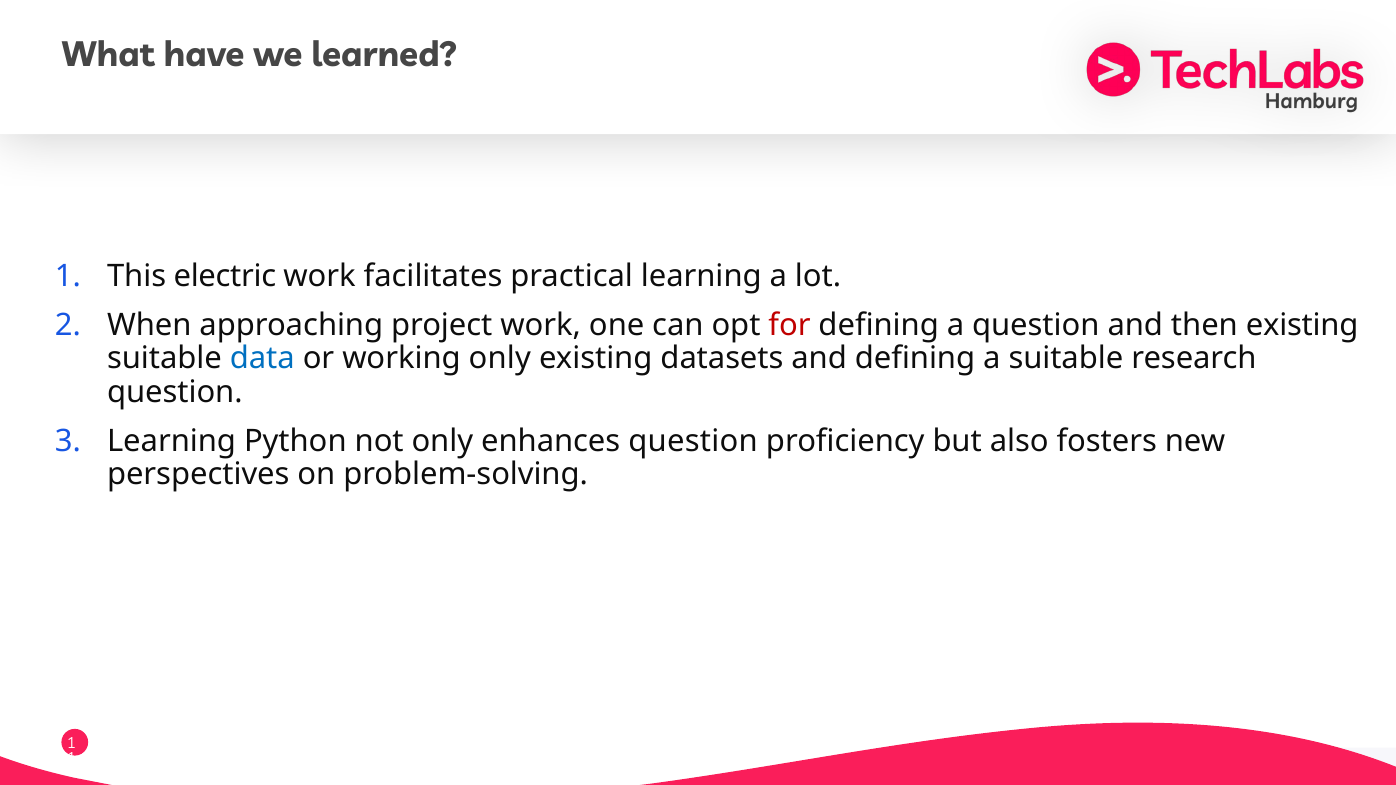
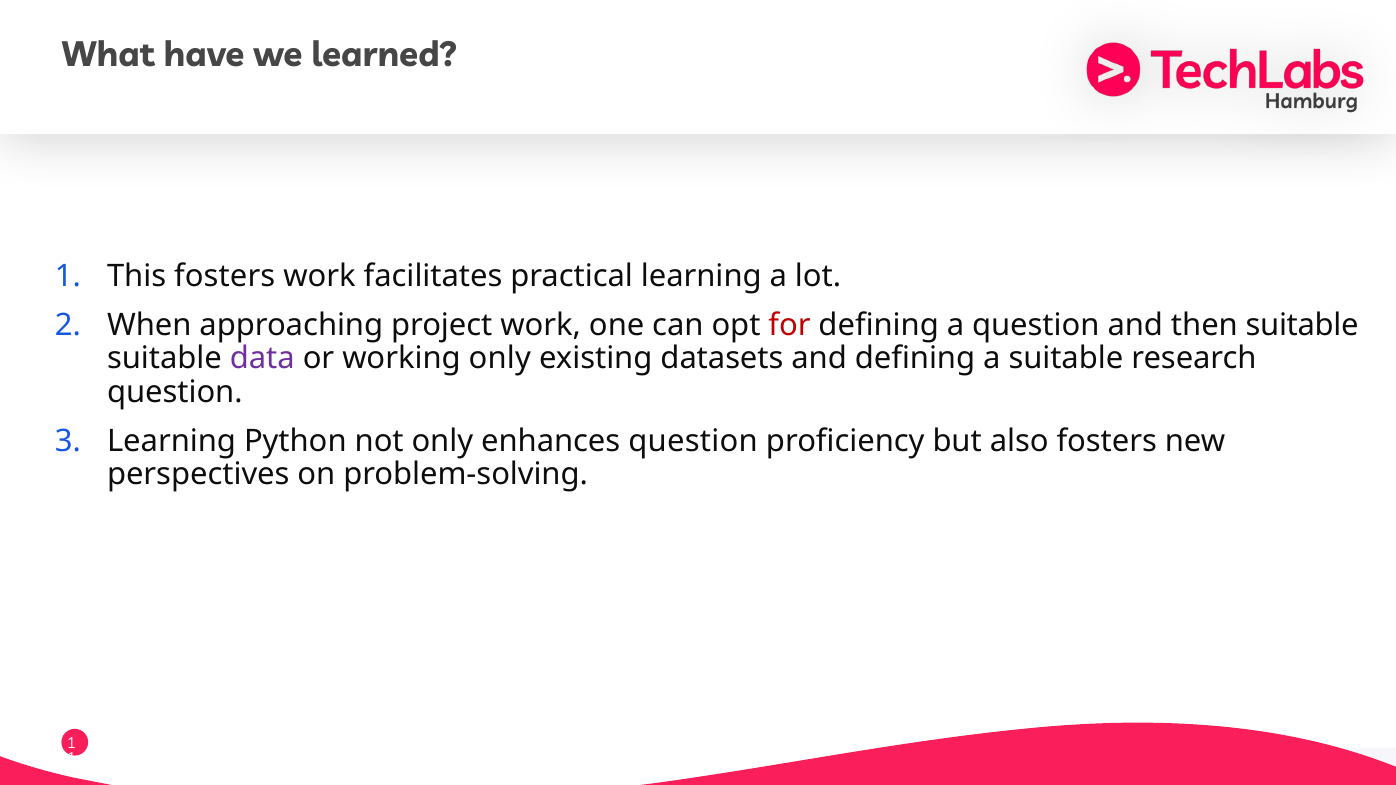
This electric: electric -> fosters
then existing: existing -> suitable
data colour: blue -> purple
